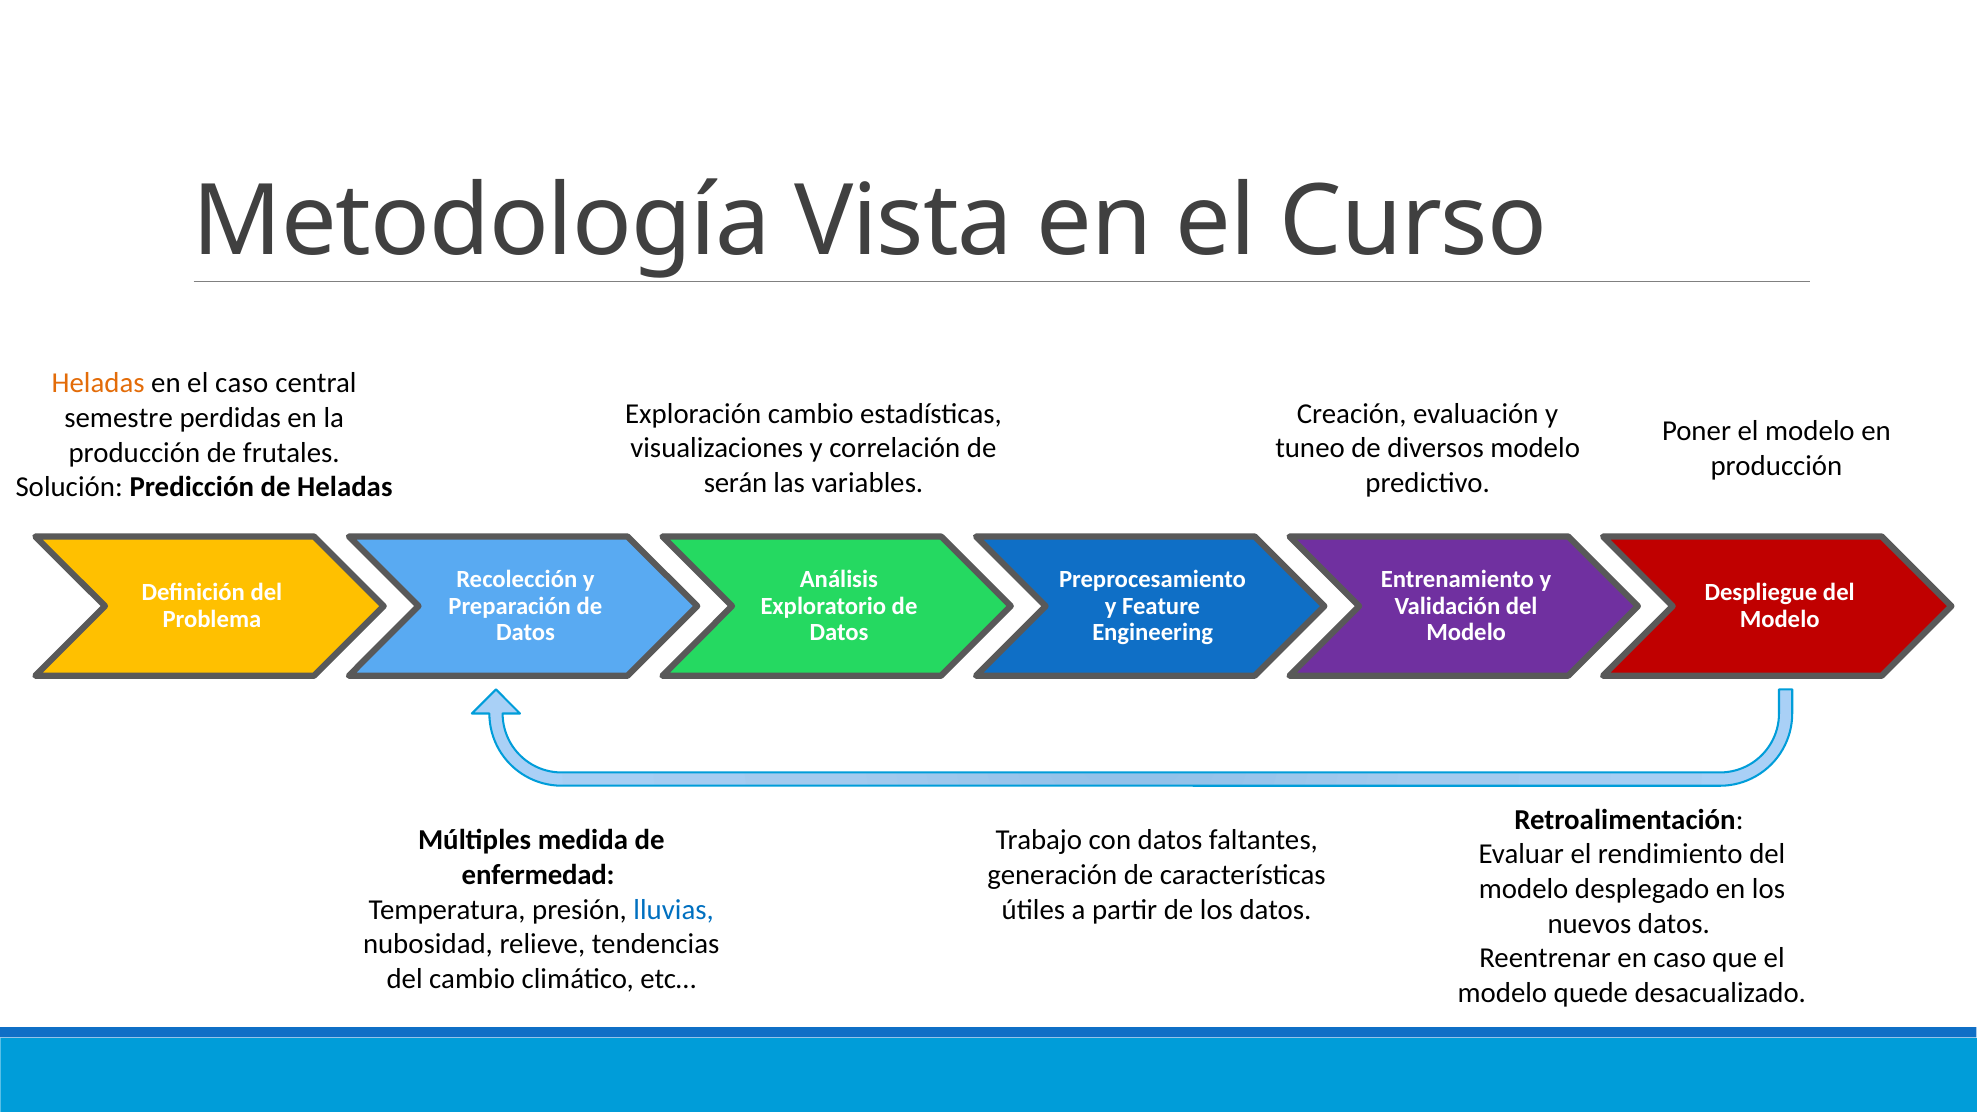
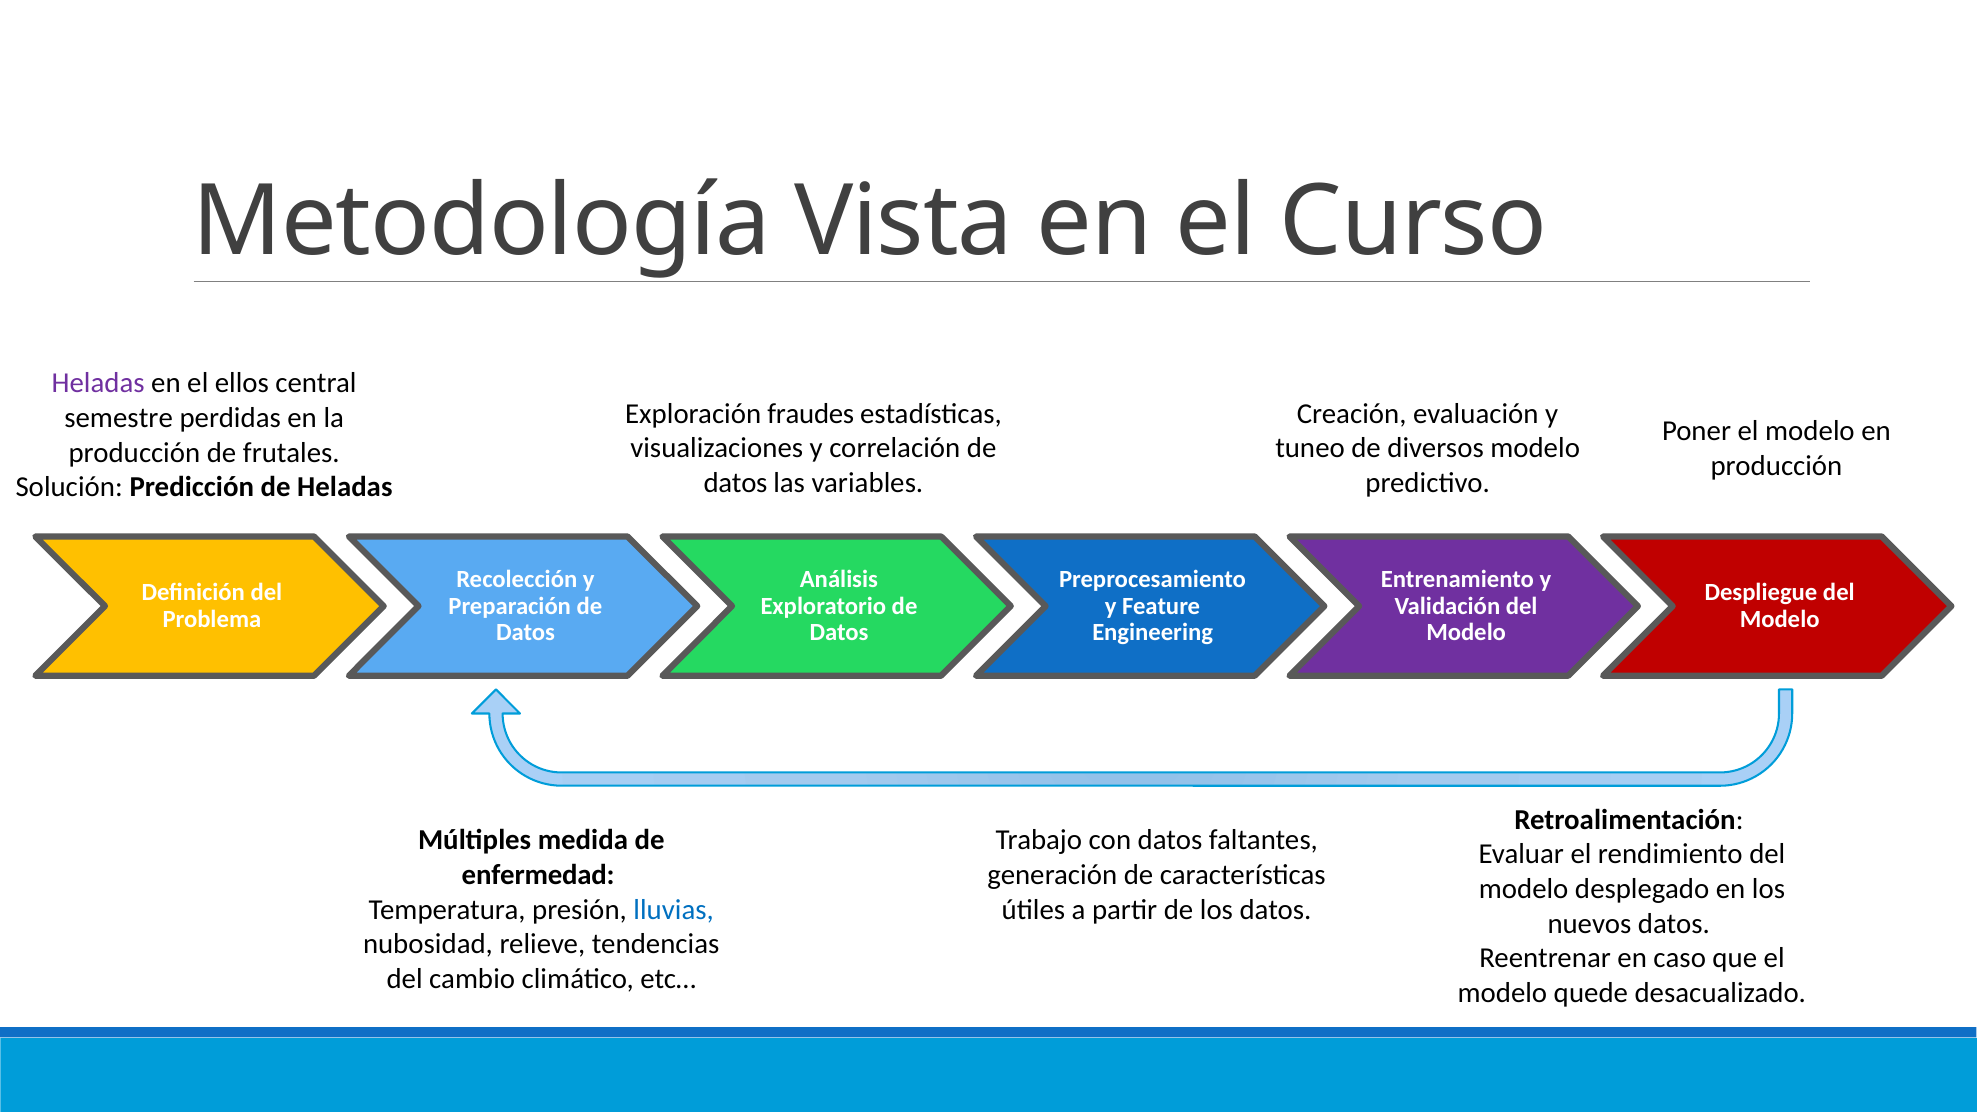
Heladas at (98, 383) colour: orange -> purple
el caso: caso -> ellos
Exploración cambio: cambio -> fraudes
serán at (736, 483): serán -> datos
